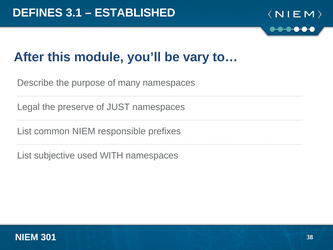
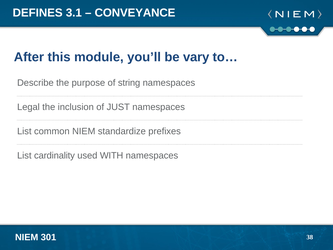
ESTABLISHED: ESTABLISHED -> CONVEYANCE
many: many -> string
preserve: preserve -> inclusion
responsible: responsible -> standardize
subjective: subjective -> cardinality
